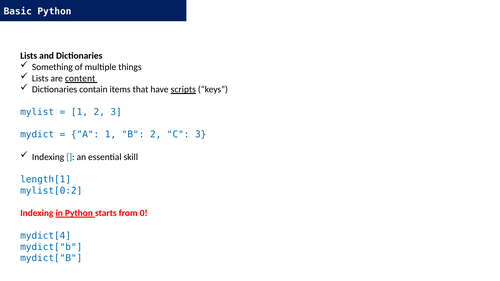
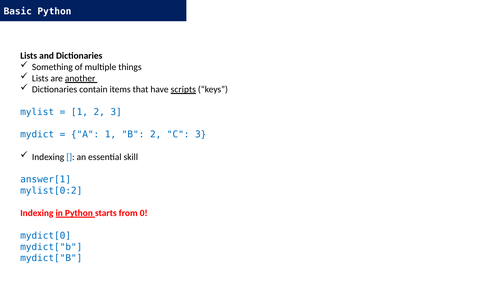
content: content -> another
length[1: length[1 -> answer[1
mydict[4: mydict[4 -> mydict[0
